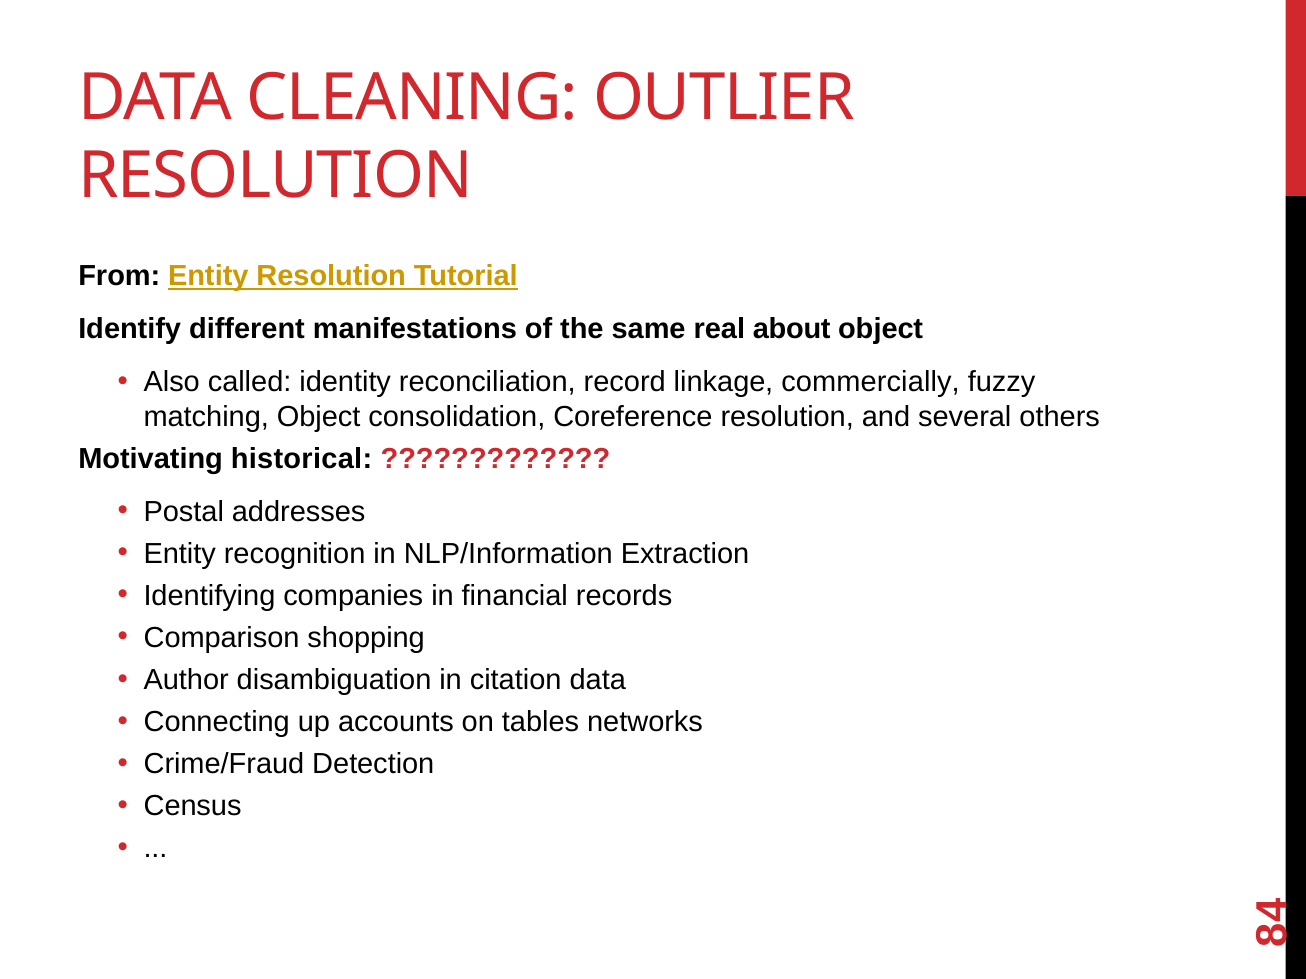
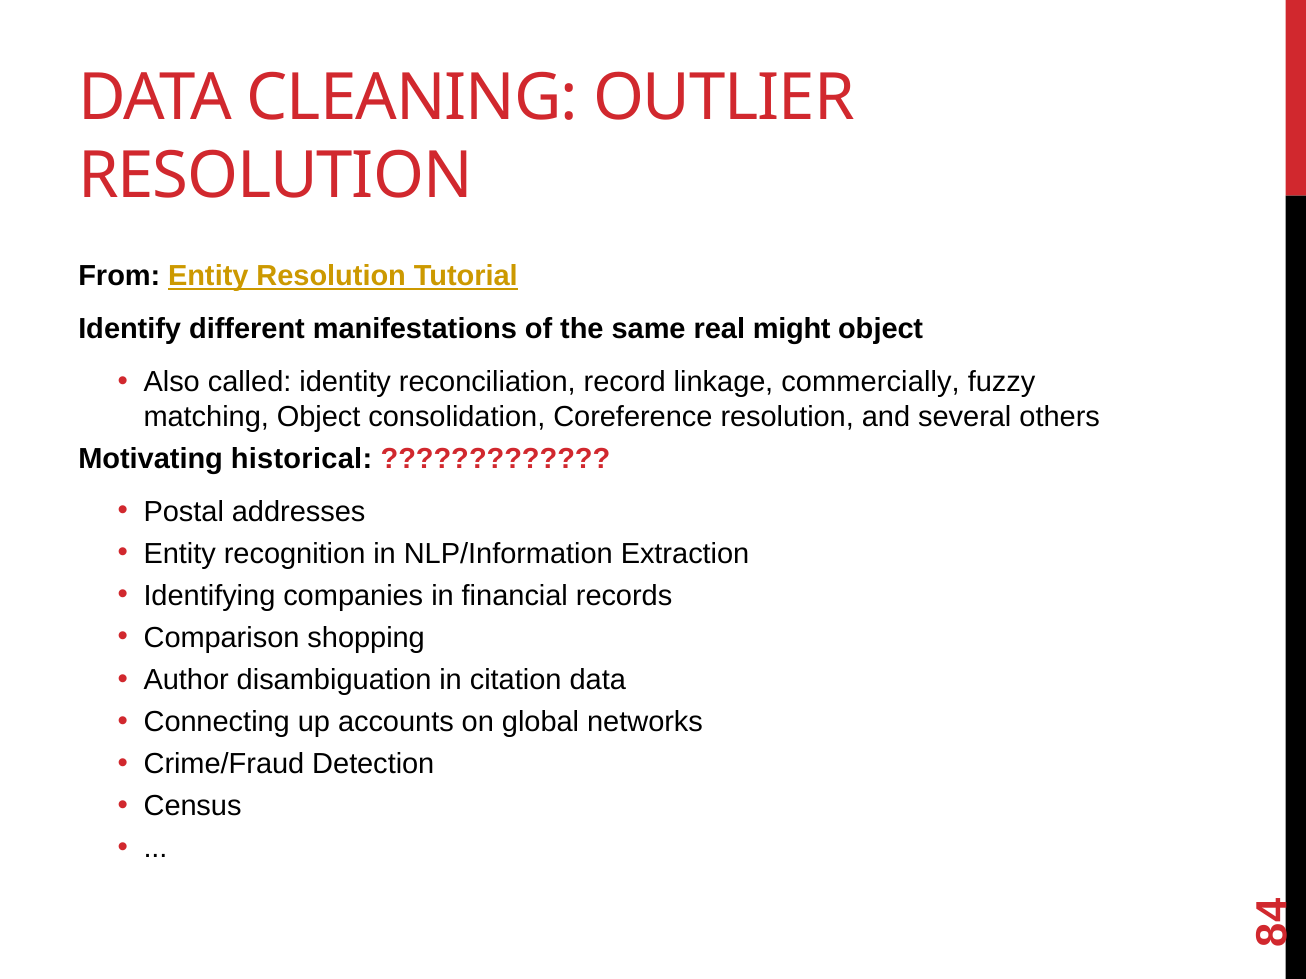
about: about -> might
tables: tables -> global
